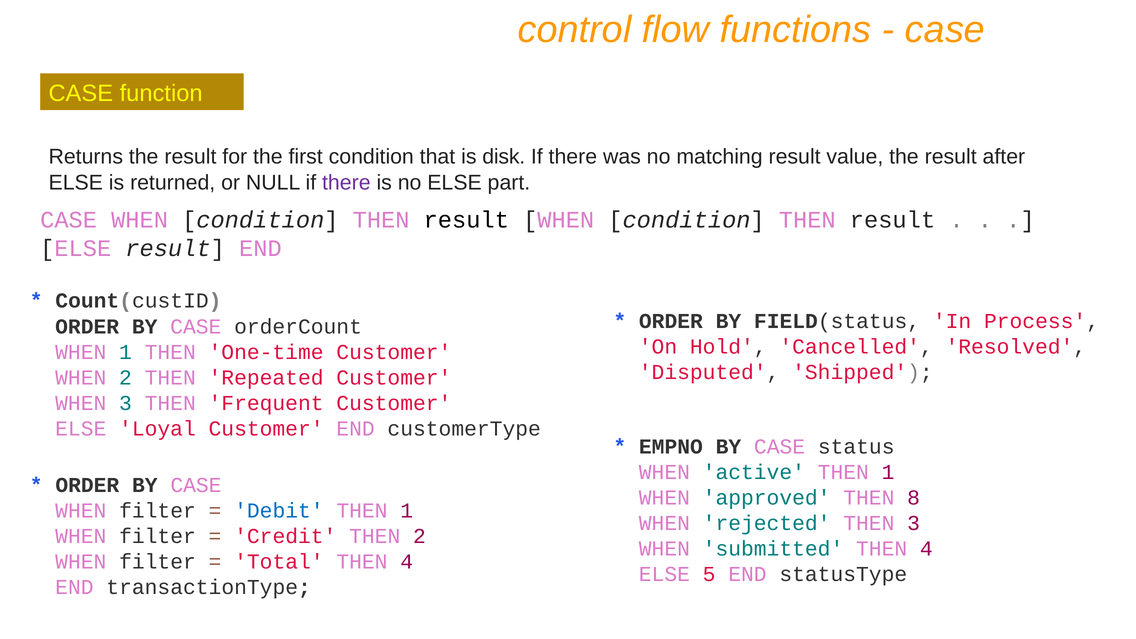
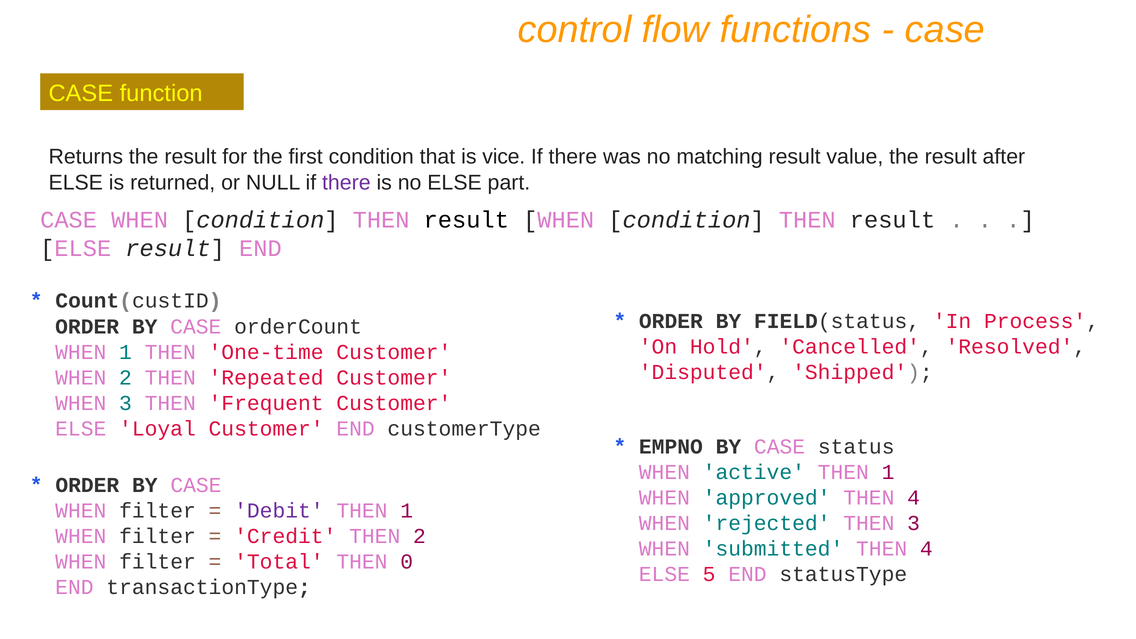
disk: disk -> vice
approved THEN 8: 8 -> 4
Debit colour: blue -> purple
Total THEN 4: 4 -> 0
